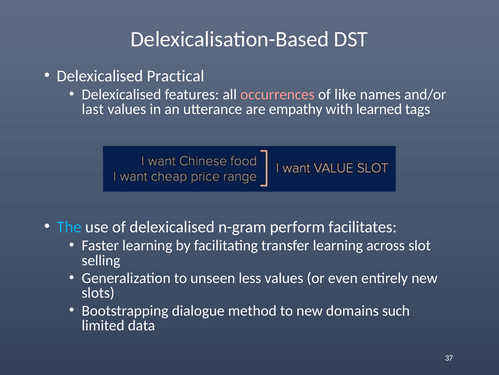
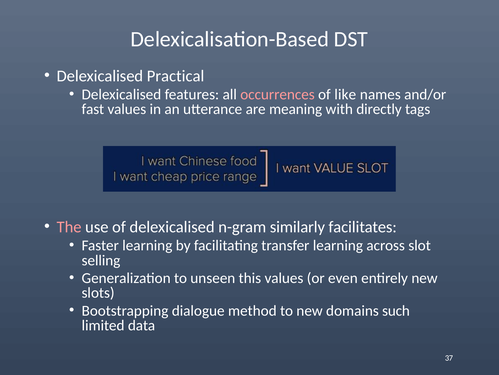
last: last -> fast
empathy: empathy -> meaning
learned: learned -> directly
The colour: light blue -> pink
perform: perform -> similarly
less: less -> this
